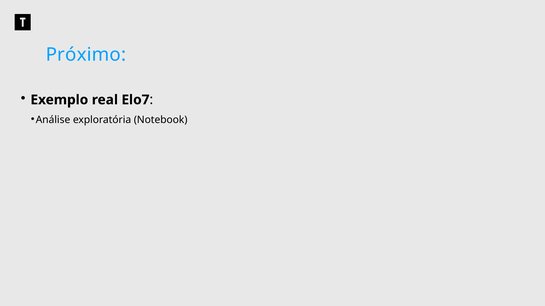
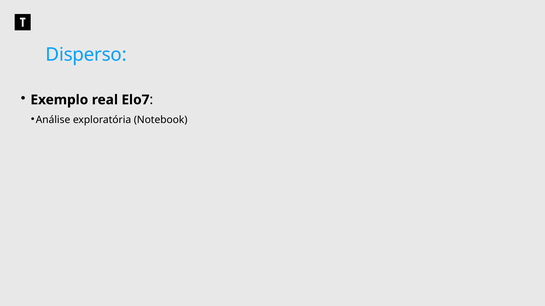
Próximo: Próximo -> Disperso
